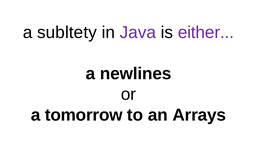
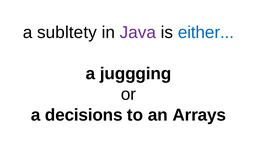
either colour: purple -> blue
newlines: newlines -> juggging
tomorrow: tomorrow -> decisions
